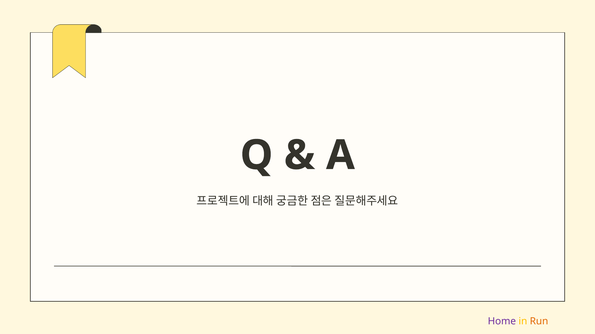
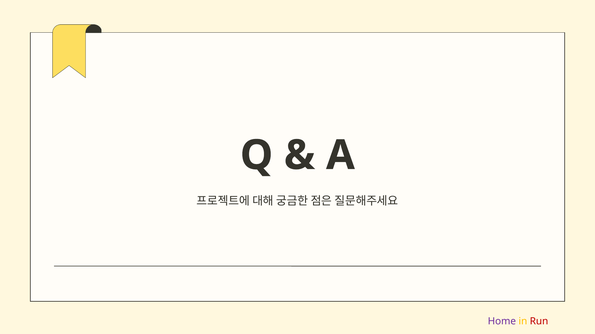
Run colour: orange -> red
